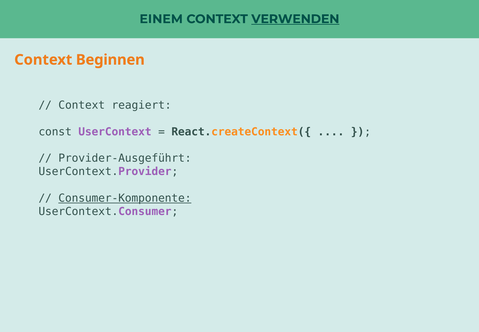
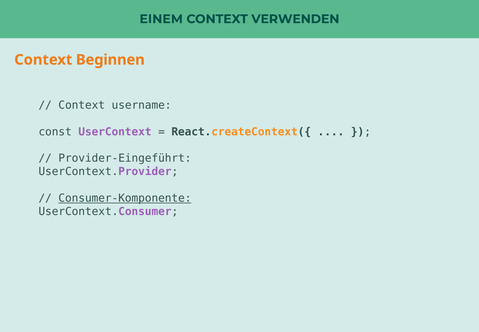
VERWENDEN underline: present -> none
reagiert: reagiert -> username
Provider-Ausgeführt: Provider-Ausgeführt -> Provider-Eingeführt
